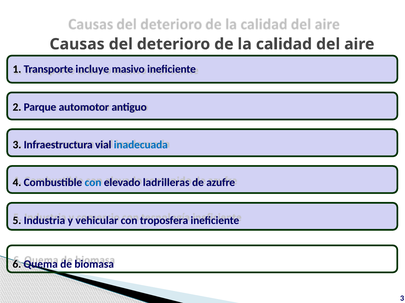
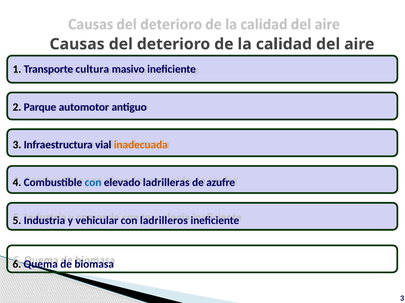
incluye: incluye -> cultura
inadecuada colour: blue -> orange
troposfera: troposfera -> ladrilleros
